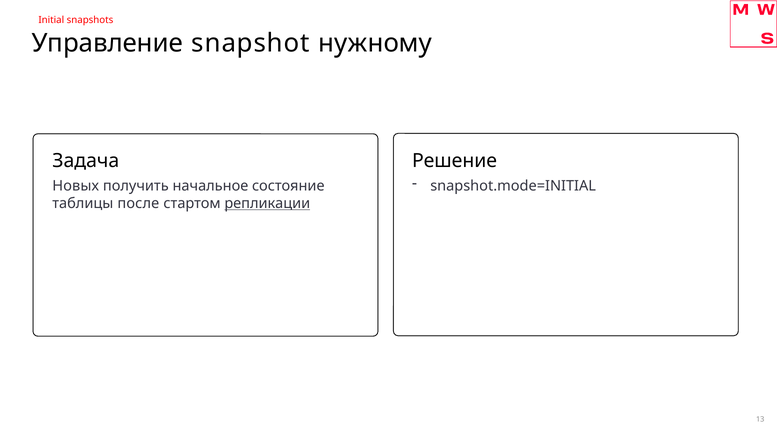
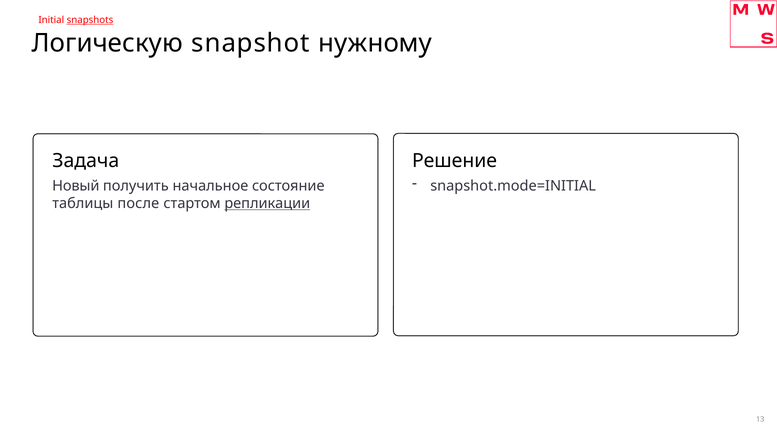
snapshots underline: none -> present
Управление: Управление -> Логическую
Новых: Новых -> Новый
